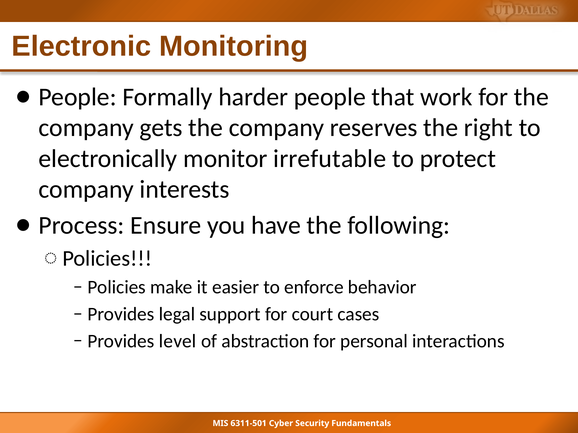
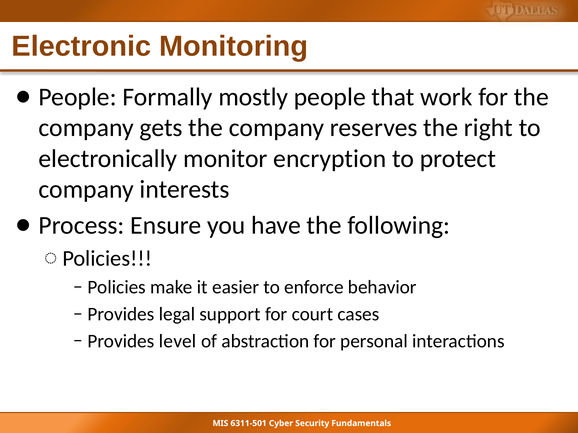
harder: harder -> mostly
irrefutable: irrefutable -> encryption
